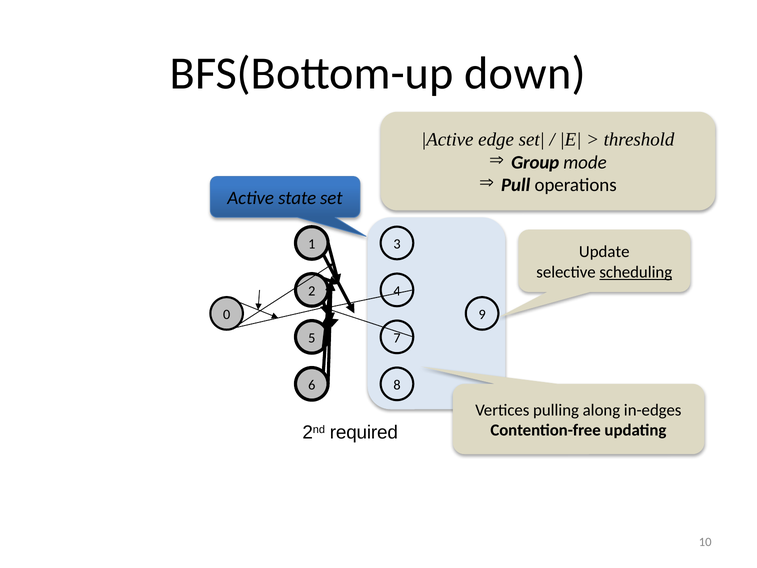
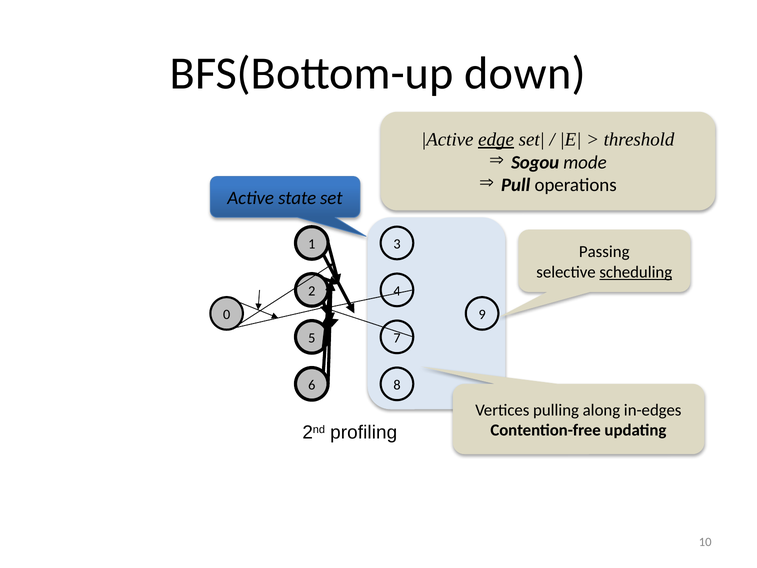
edge underline: none -> present
Group: Group -> Sogou
Update: Update -> Passing
required: required -> profiling
